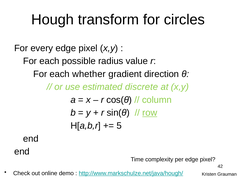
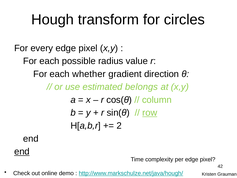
discrete: discrete -> belongs
5: 5 -> 2
end at (22, 151) underline: none -> present
